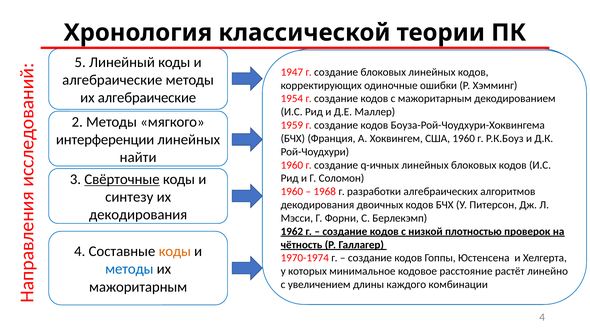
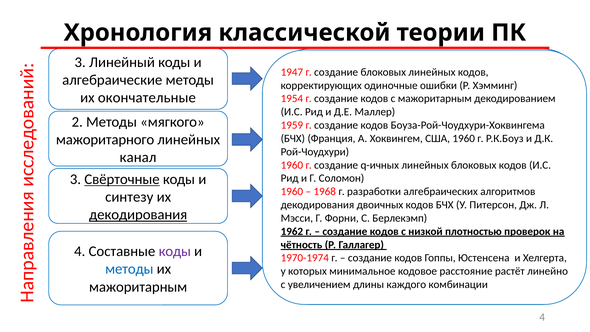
5 at (80, 62): 5 -> 3
их алгебраические: алгебраические -> окончательные
интерференции at (105, 140): интерференции -> мажоритарного
найти: найти -> канал
декодирования at (138, 215) underline: none -> present
коды at (175, 251) colour: orange -> purple
